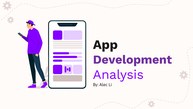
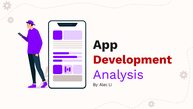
Development colour: purple -> red
